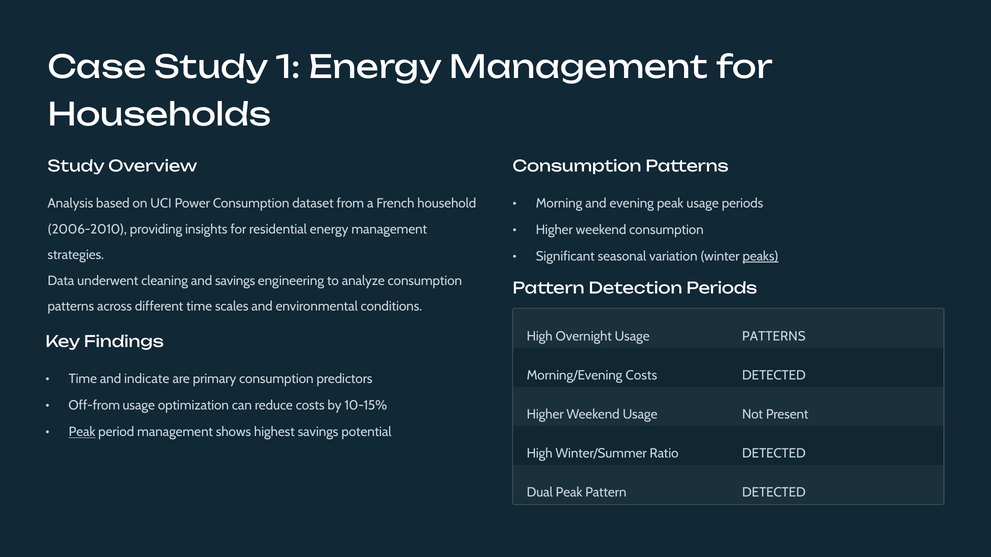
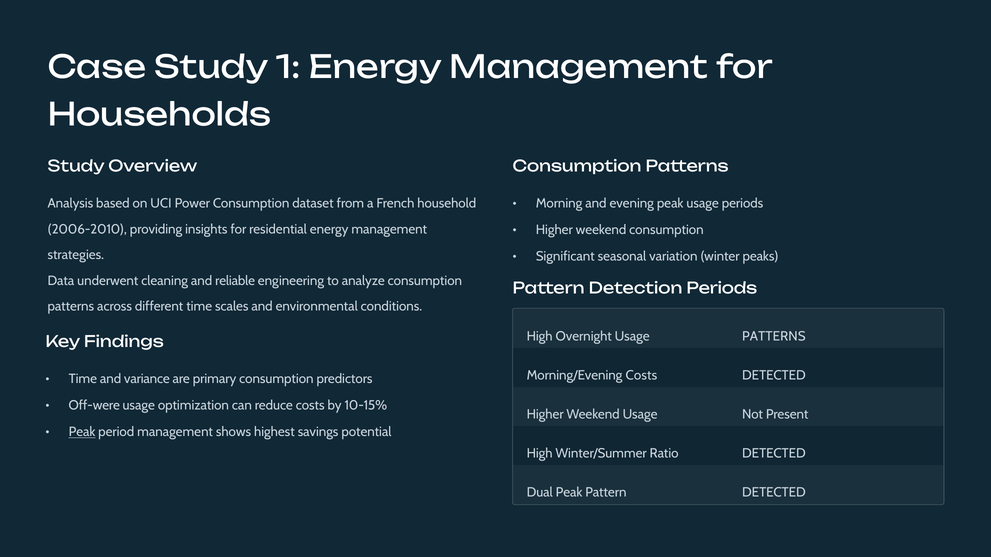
peaks underline: present -> none
and savings: savings -> reliable
indicate: indicate -> variance
Off-from: Off-from -> Off-were
